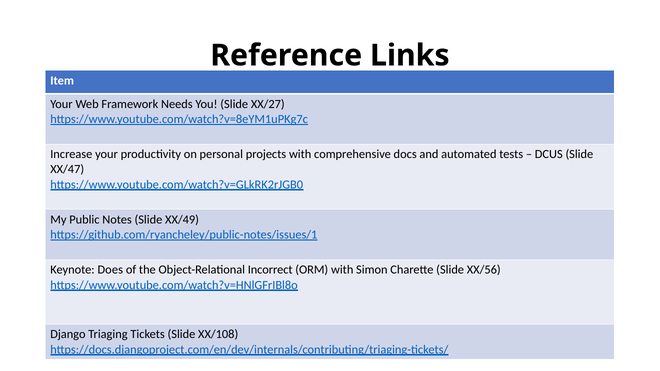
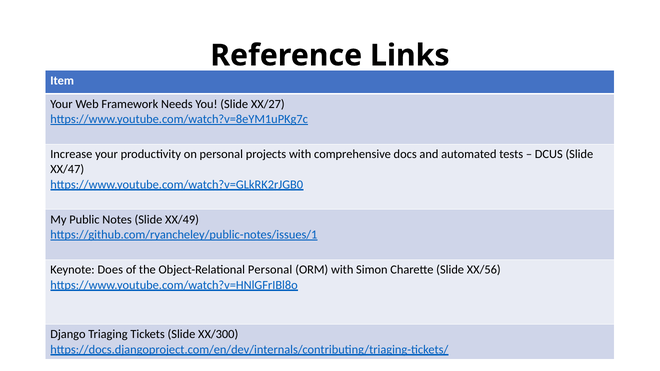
Object-Relational Incorrect: Incorrect -> Personal
XX/108: XX/108 -> XX/300
